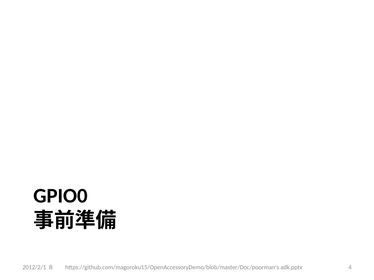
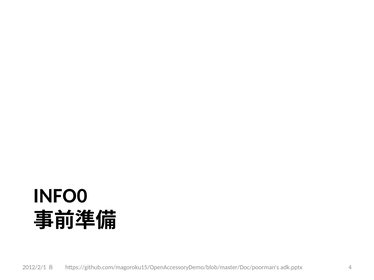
GPIO0: GPIO0 -> INFO0
